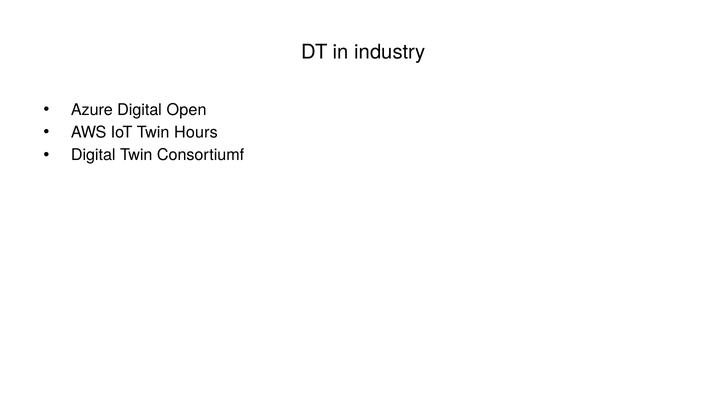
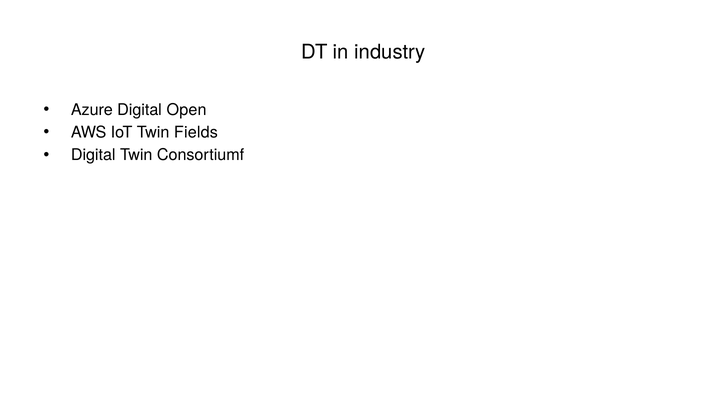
Hours: Hours -> Fields
